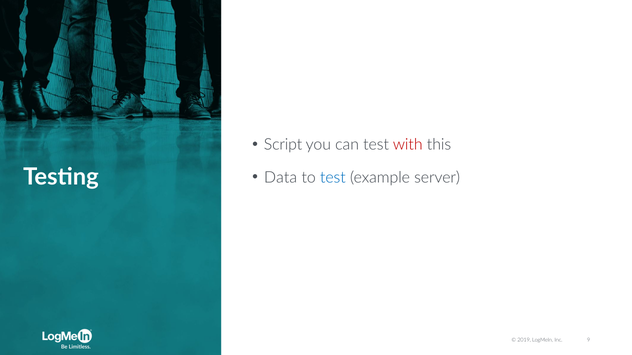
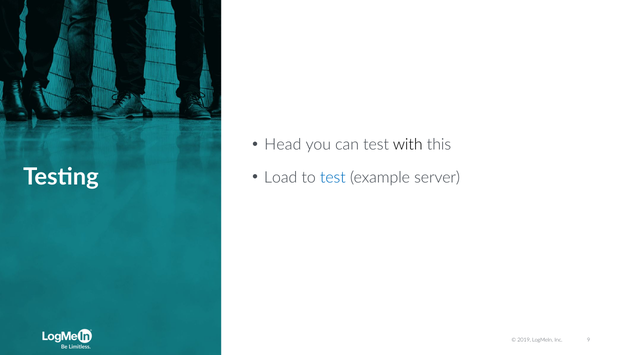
Script: Script -> Head
with colour: red -> black
Data: Data -> Load
